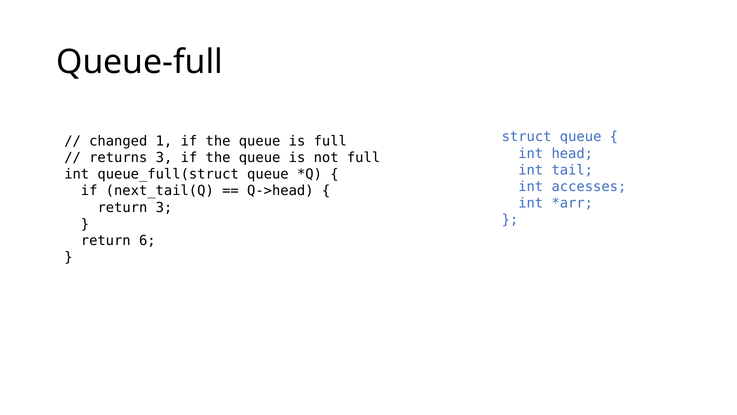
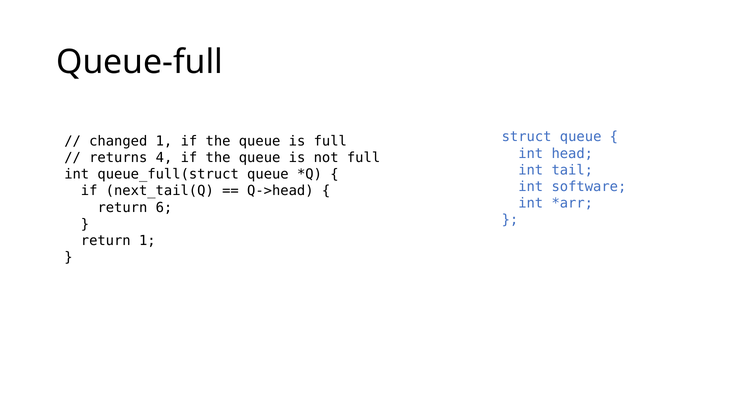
returns 3: 3 -> 4
accesses: accesses -> software
return 3: 3 -> 6
return 6: 6 -> 1
